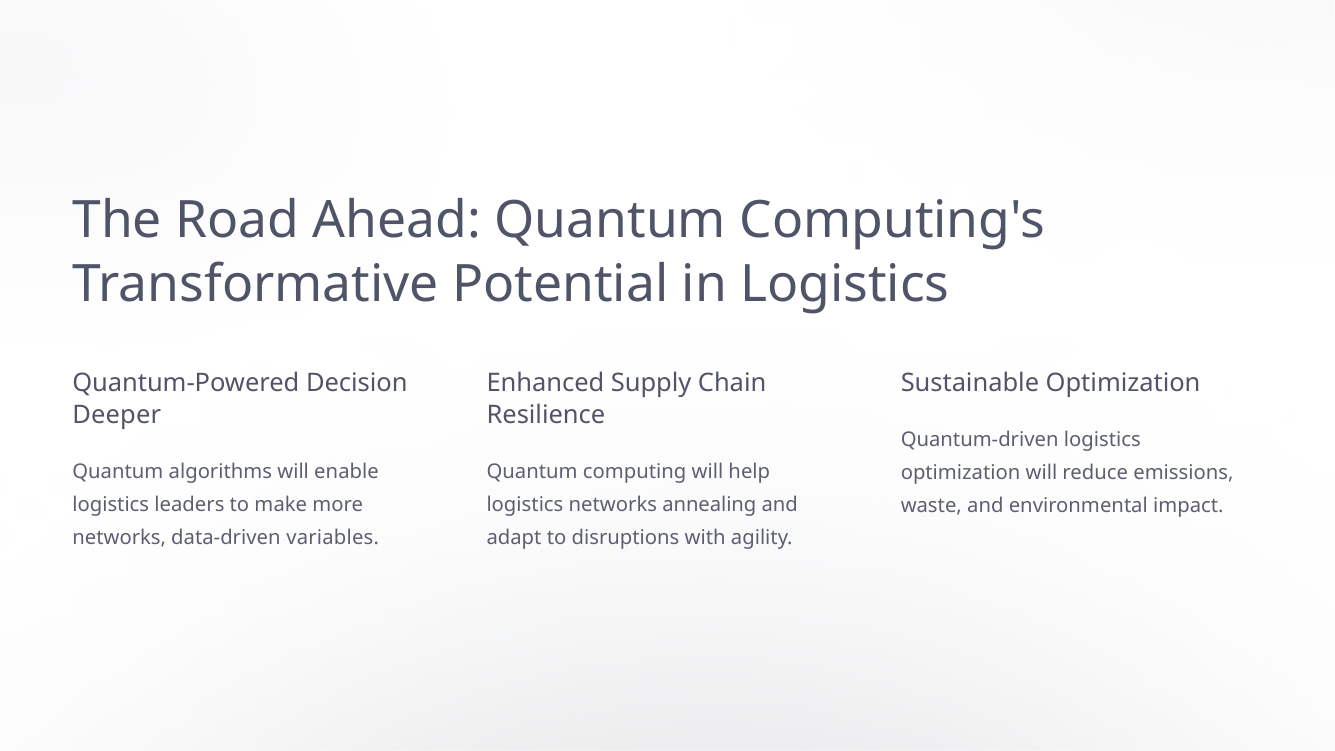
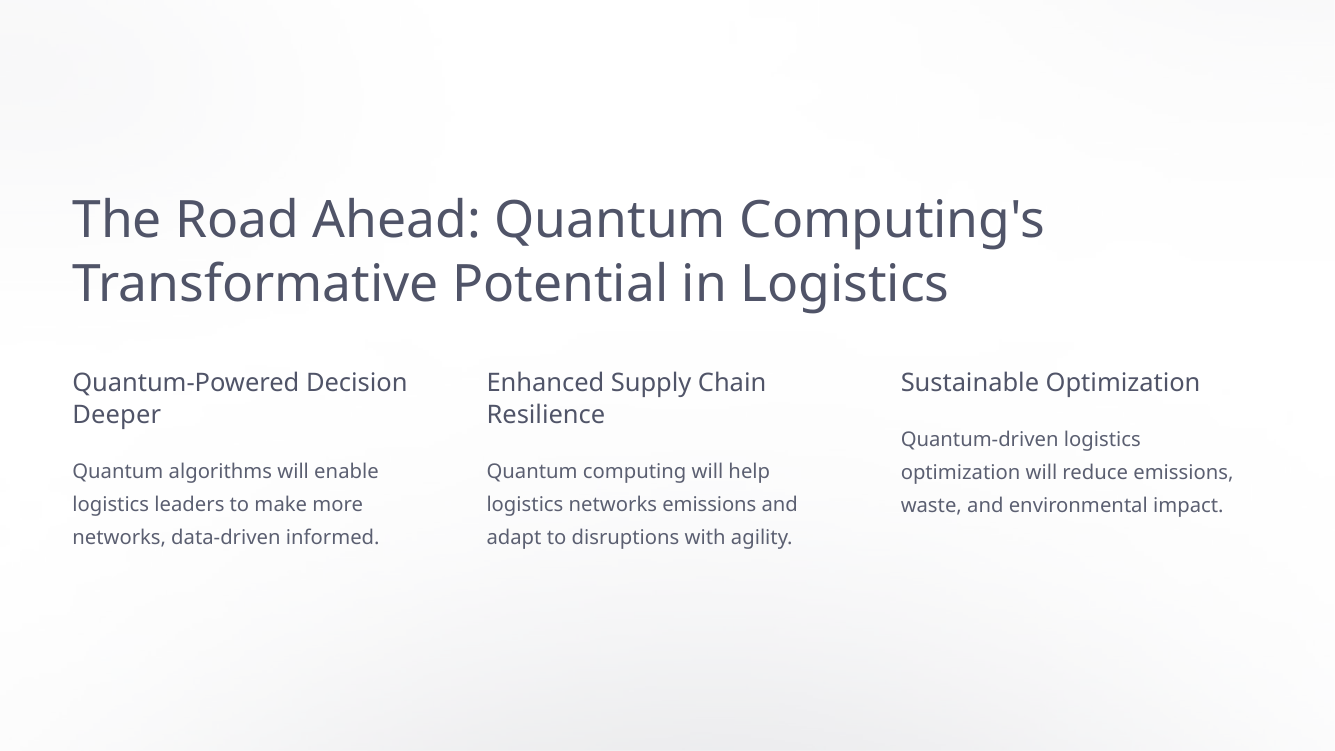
networks annealing: annealing -> emissions
variables: variables -> informed
